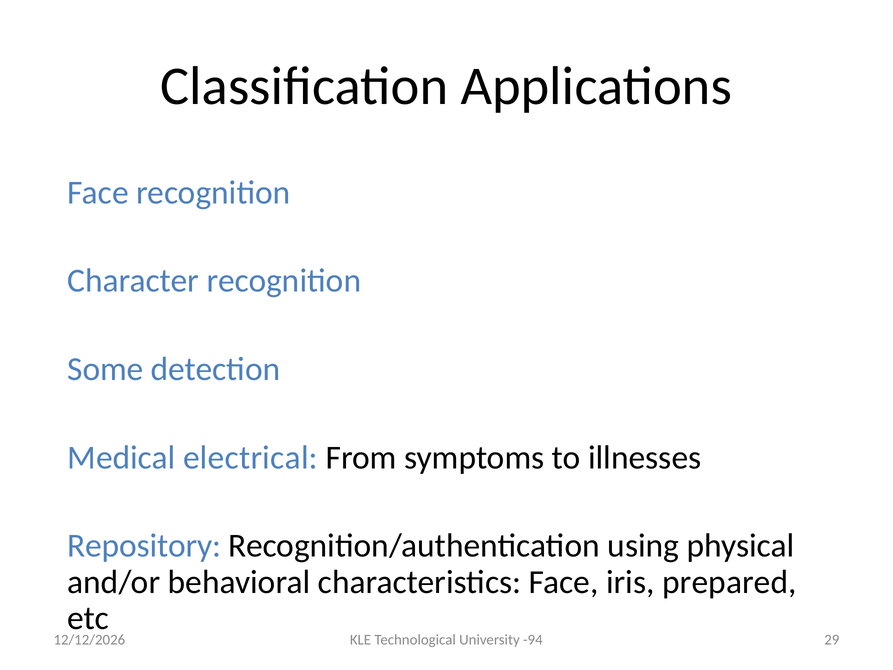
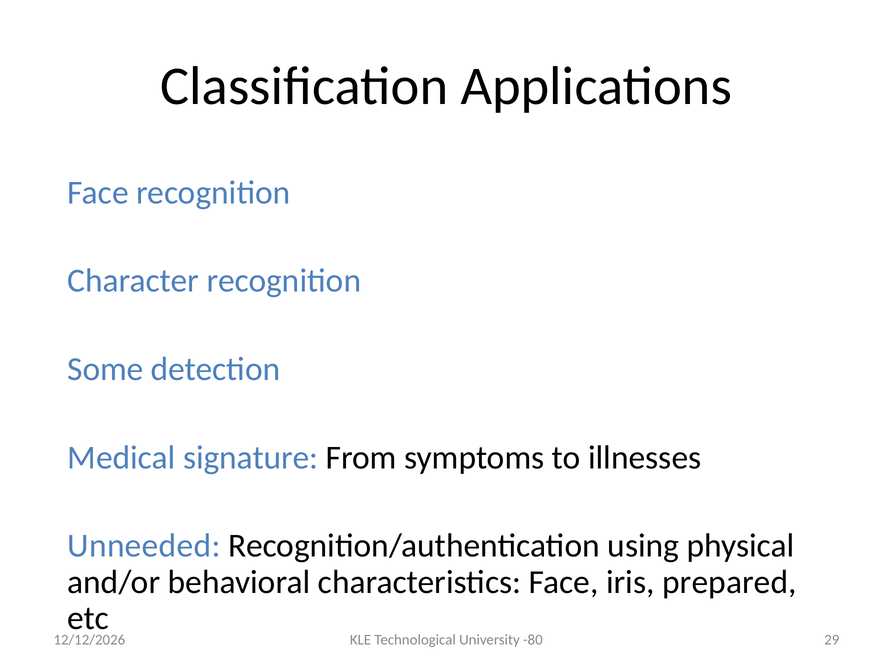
electrical: electrical -> signature
Repository: Repository -> Unneeded
-94: -94 -> -80
